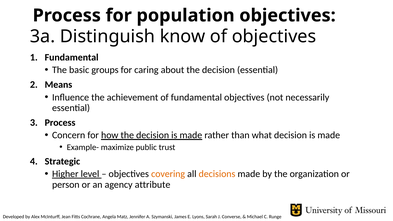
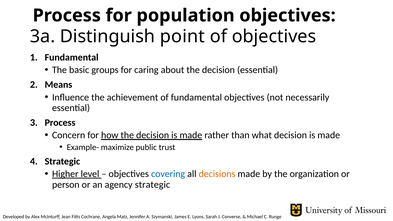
know: know -> point
covering colour: orange -> blue
agency attribute: attribute -> strategic
